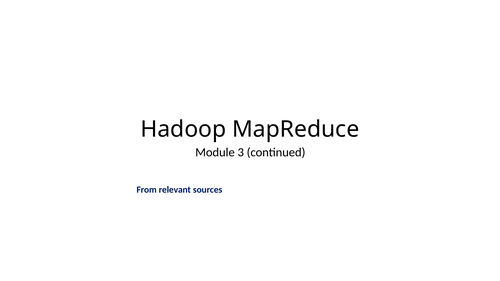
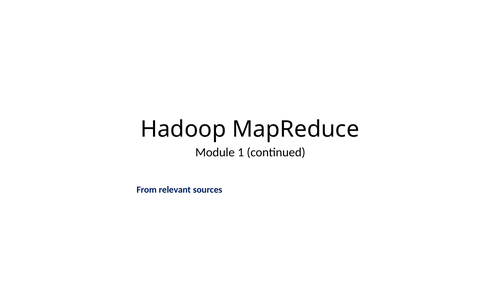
3: 3 -> 1
